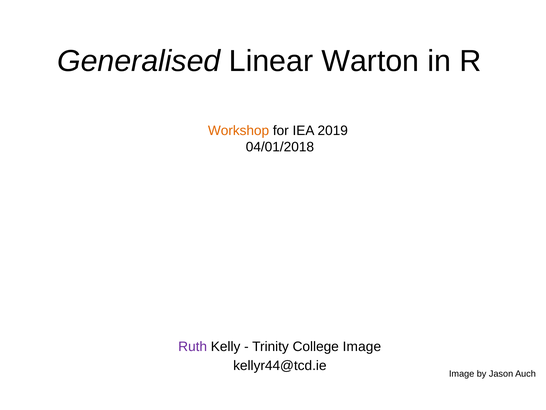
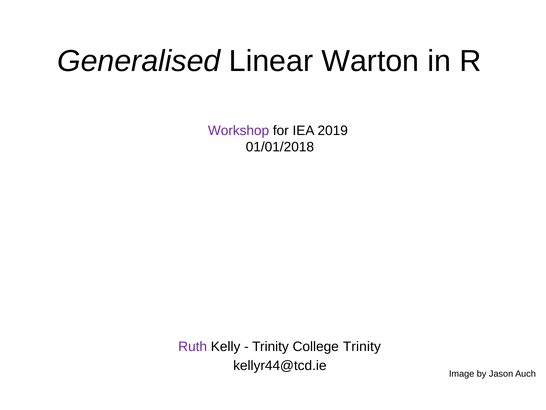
Workshop colour: orange -> purple
04/01/2018: 04/01/2018 -> 01/01/2018
College Image: Image -> Trinity
